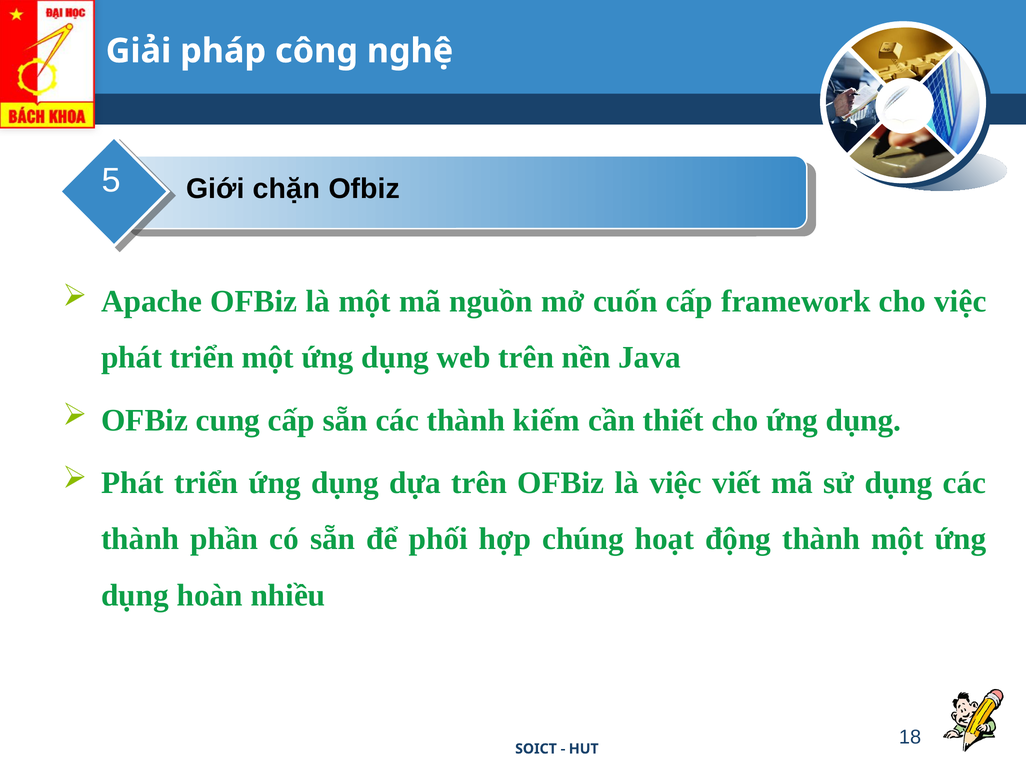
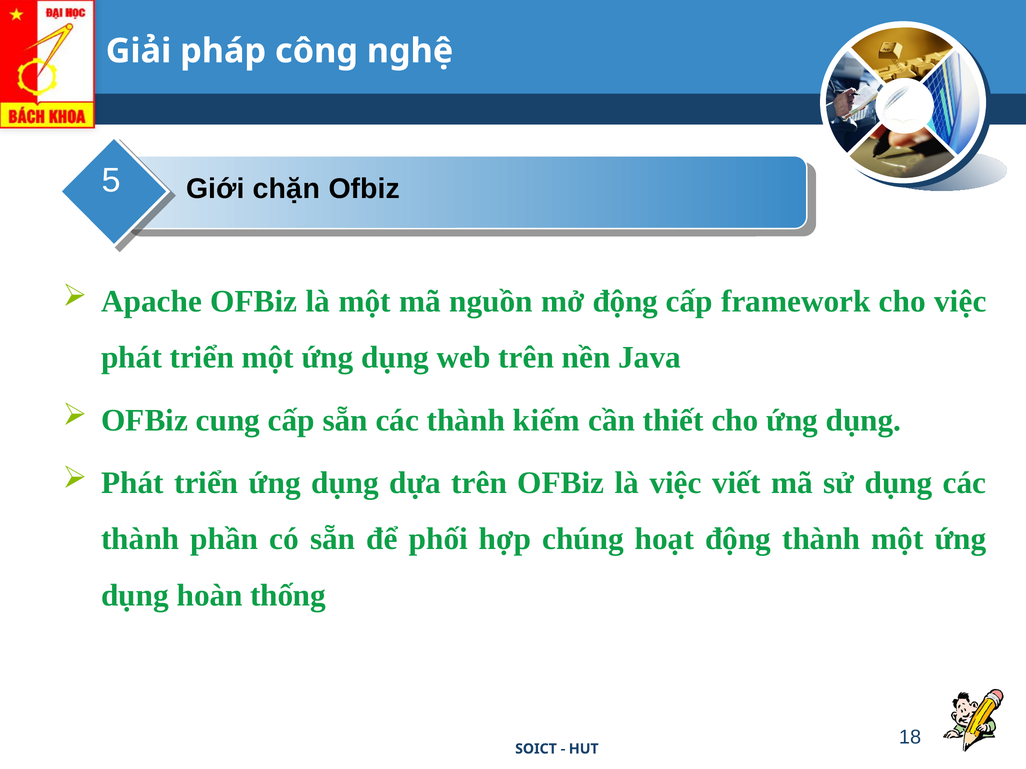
mở cuốn: cuốn -> động
nhiều: nhiều -> thống
